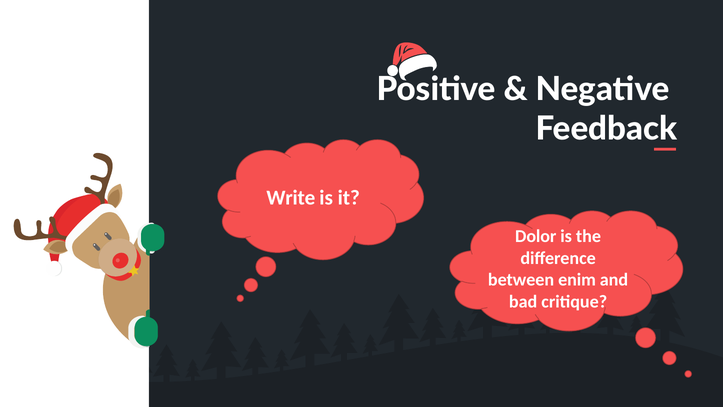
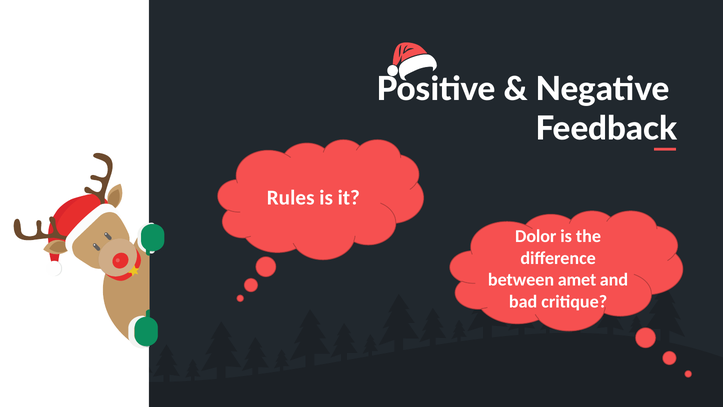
Write: Write -> Rules
enim: enim -> amet
